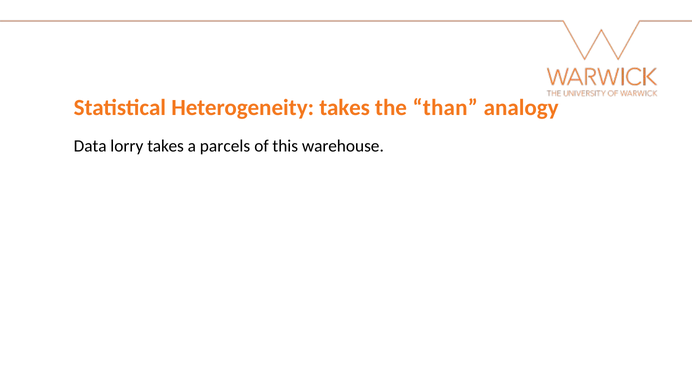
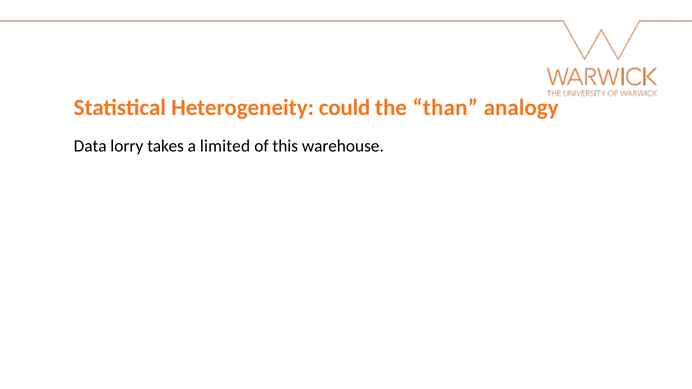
Heterogeneity takes: takes -> could
parcels: parcels -> limited
